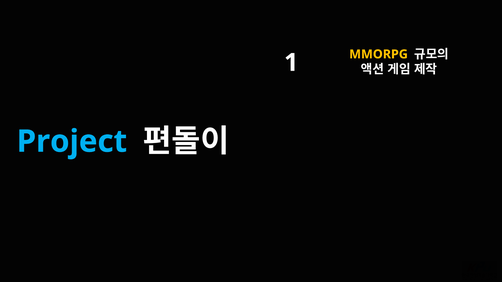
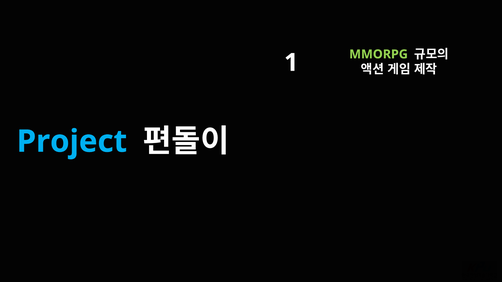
MMORPG colour: yellow -> light green
